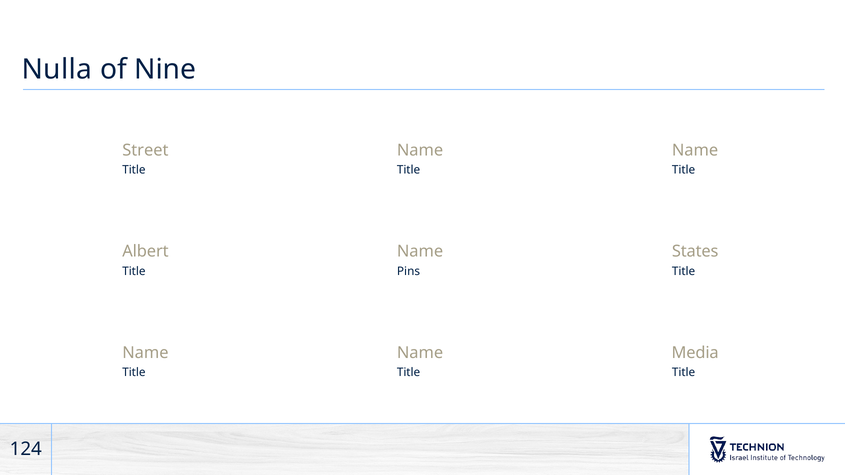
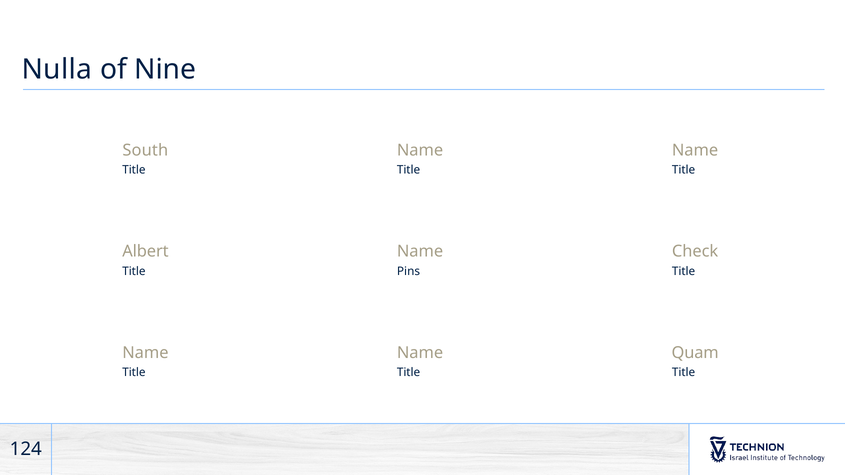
Street: Street -> South
States: States -> Check
Media: Media -> Quam
